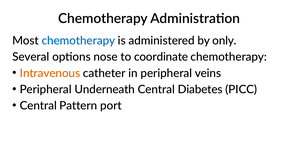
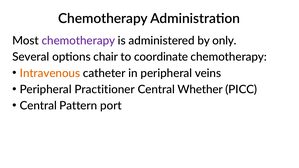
chemotherapy at (78, 41) colour: blue -> purple
nose: nose -> chair
Underneath: Underneath -> Practitioner
Diabetes: Diabetes -> Whether
